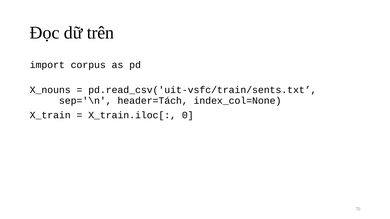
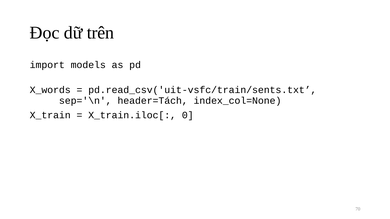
corpus: corpus -> models
X_nouns: X_nouns -> X_words
